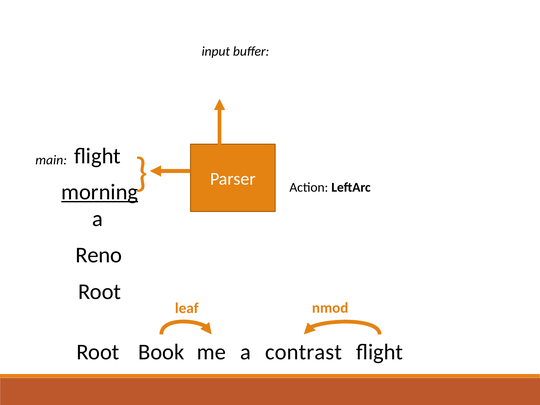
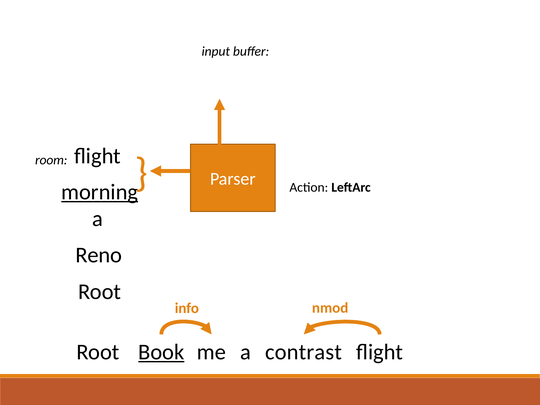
main: main -> room
leaf: leaf -> info
Book underline: none -> present
